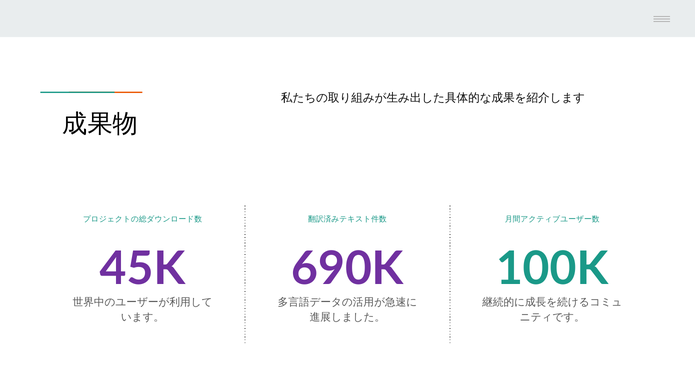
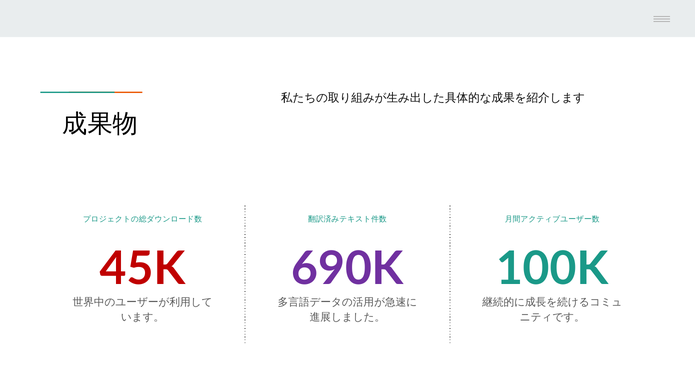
45K colour: purple -> red
